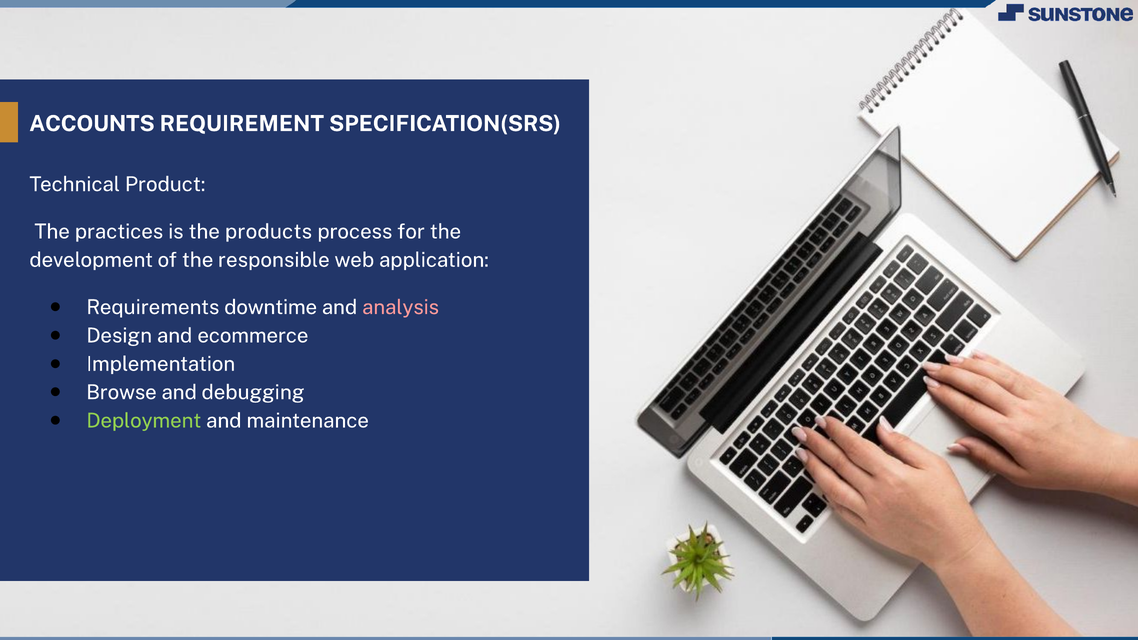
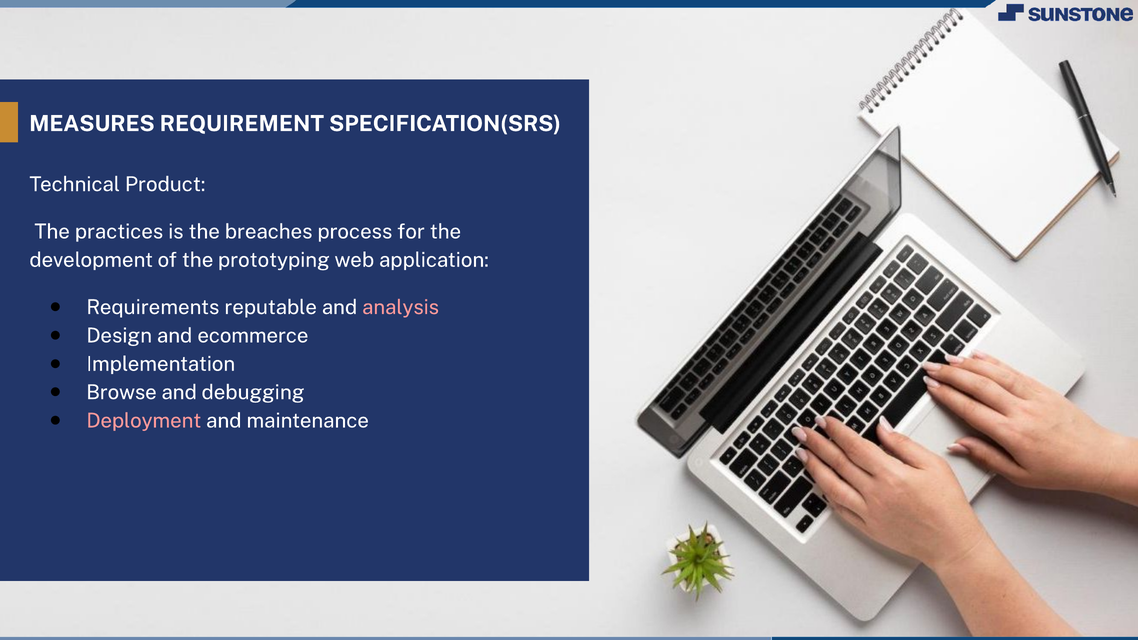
ACCOUNTS: ACCOUNTS -> MEASURES
products: products -> breaches
responsible: responsible -> prototyping
downtime: downtime -> reputable
Deployment colour: light green -> pink
